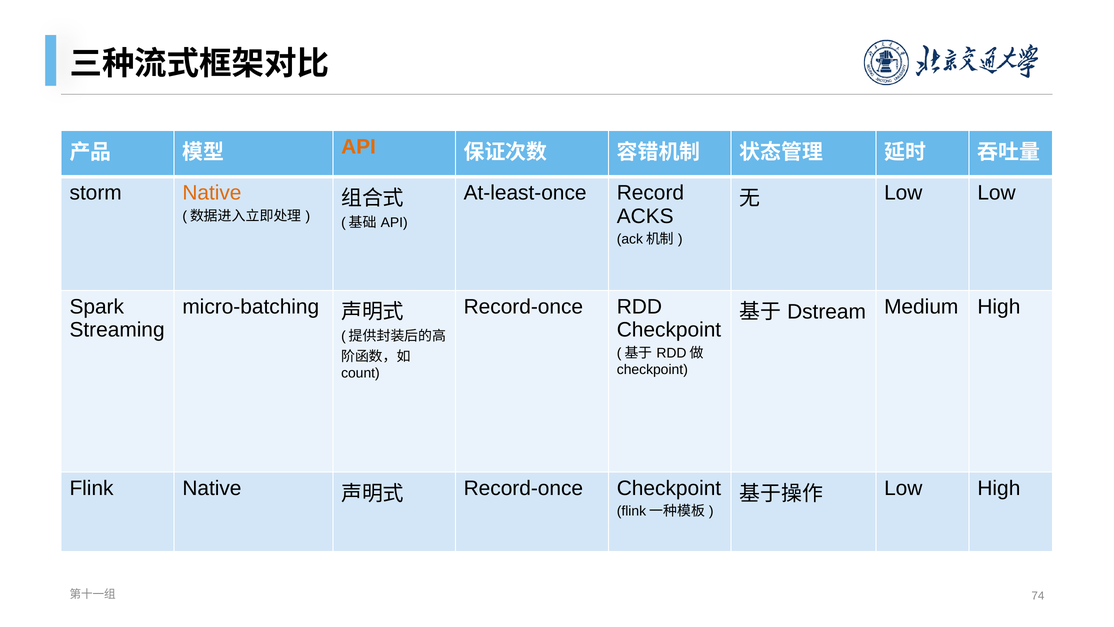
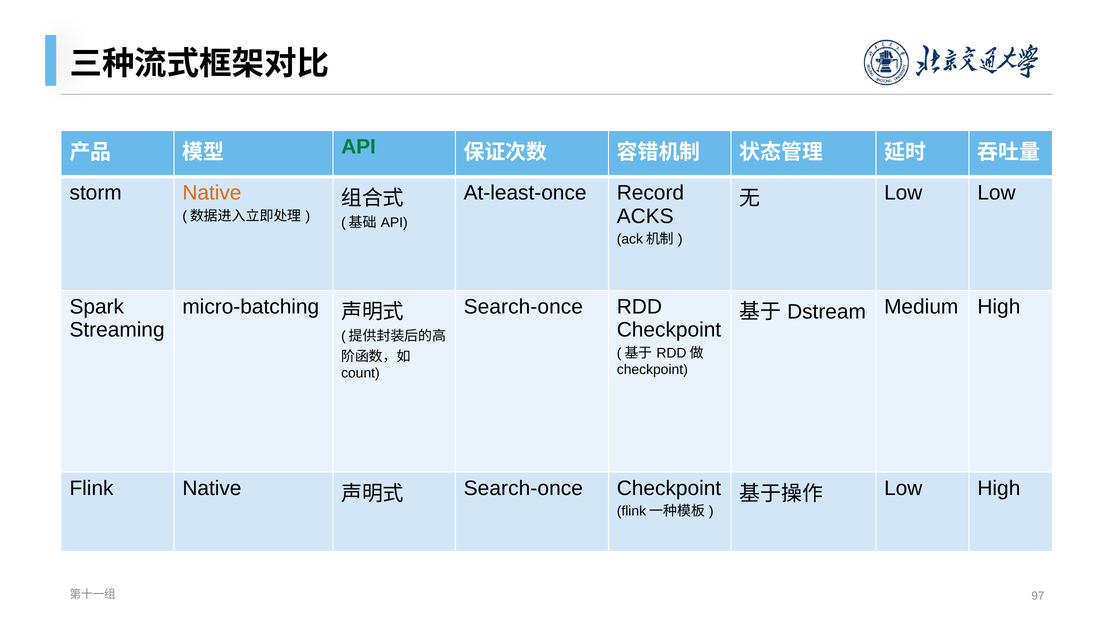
API at (359, 147) colour: orange -> green
Record-once at (523, 306): Record-once -> Search-once
Record-once at (523, 488): Record-once -> Search-once
74: 74 -> 97
